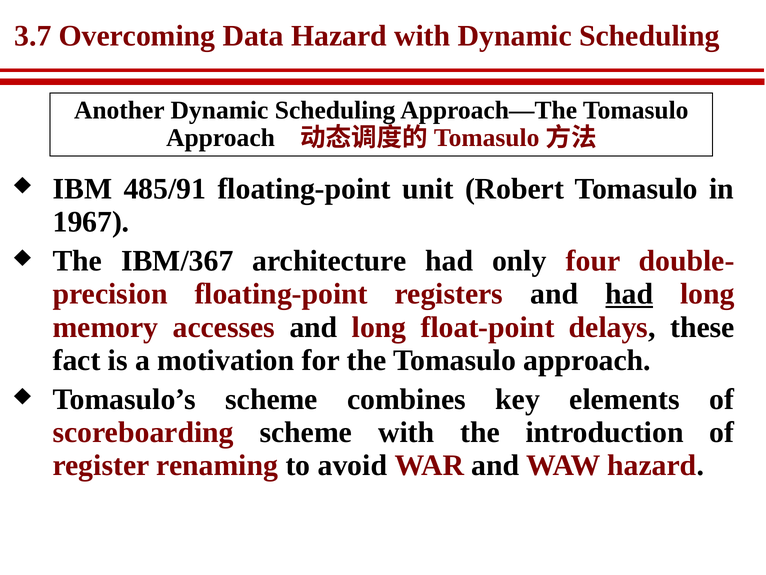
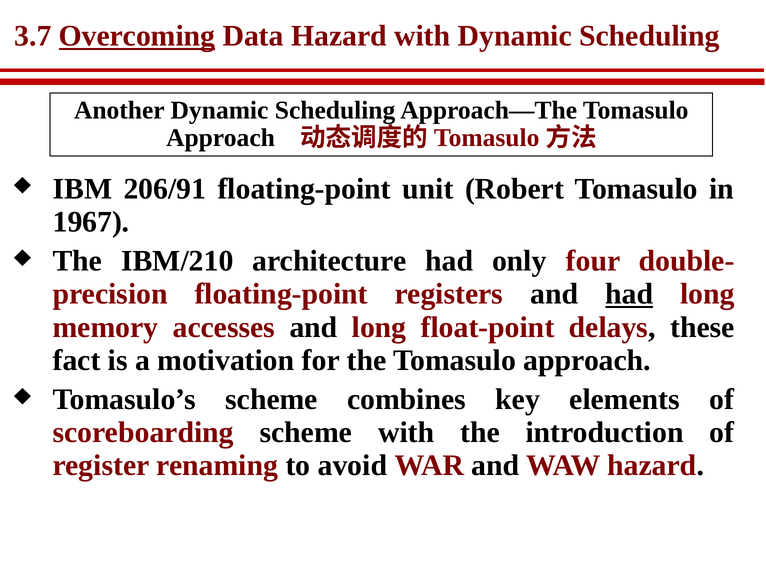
Overcoming underline: none -> present
485/91: 485/91 -> 206/91
IBM/367: IBM/367 -> IBM/210
